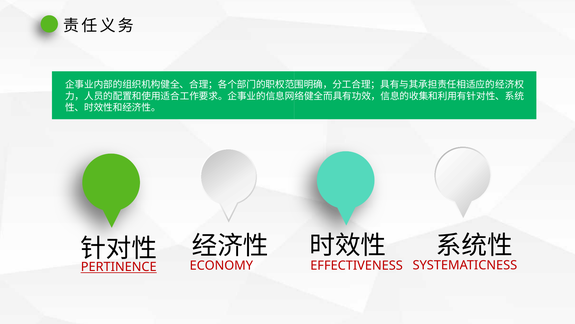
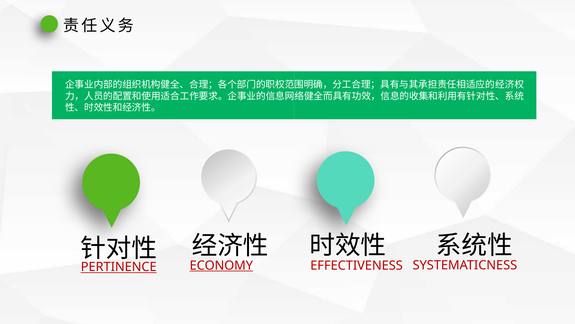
ECONOMY underline: none -> present
